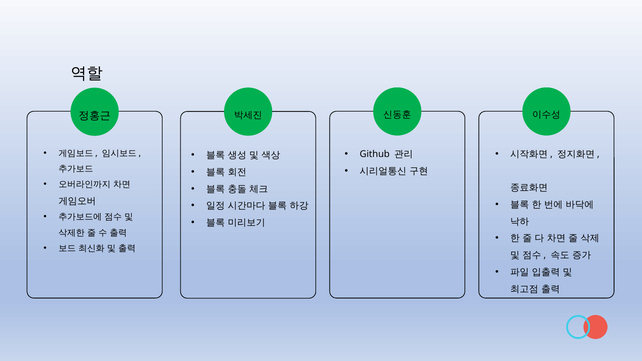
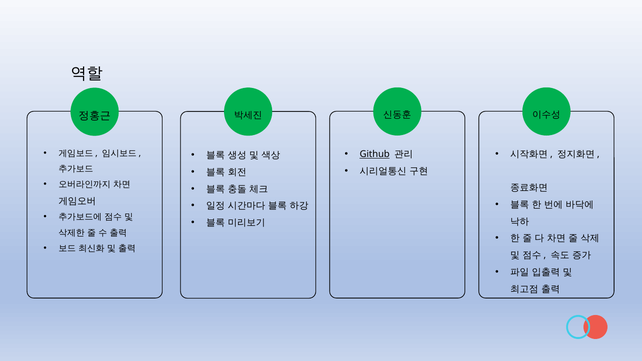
Github underline: none -> present
